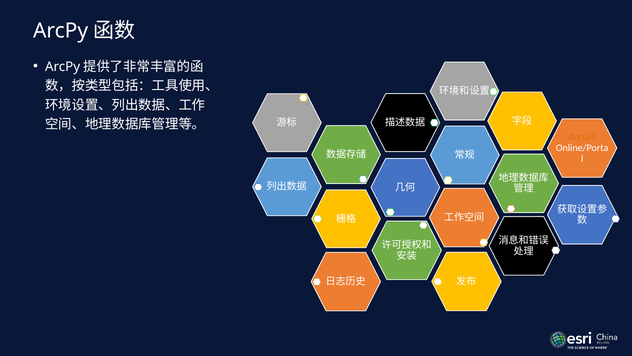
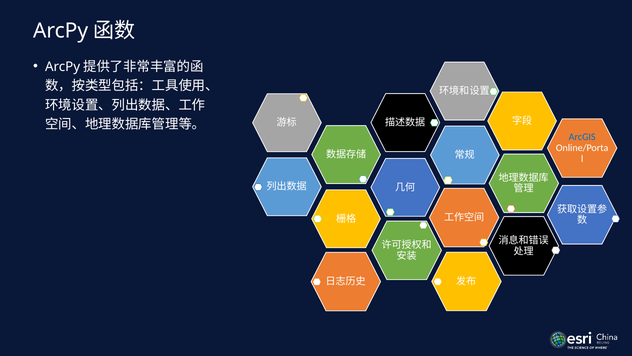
ArcGIS colour: orange -> blue
